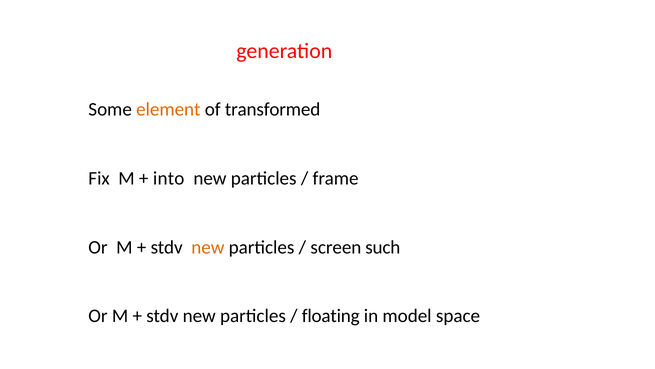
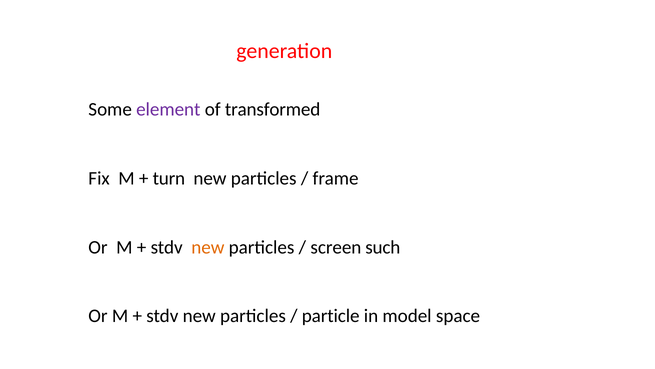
element colour: orange -> purple
into: into -> turn
floating: floating -> particle
